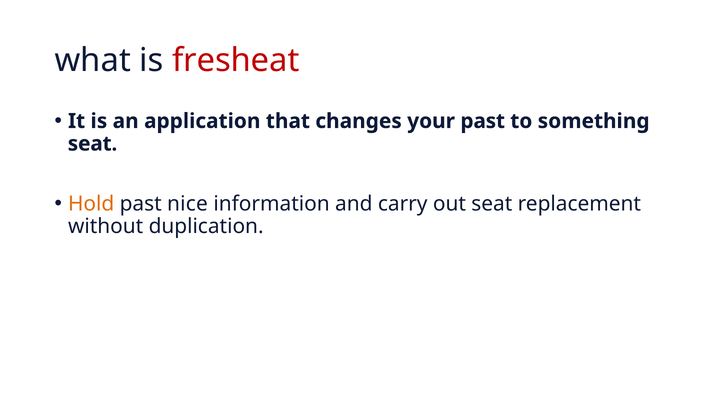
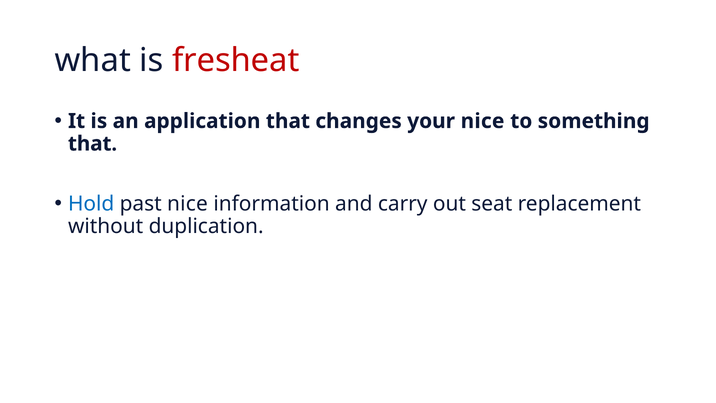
your past: past -> nice
seat at (93, 144): seat -> that
Hold colour: orange -> blue
